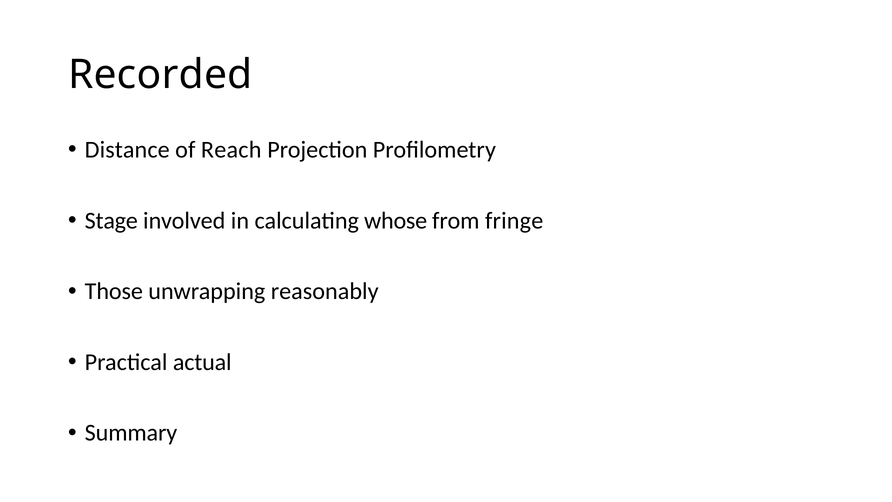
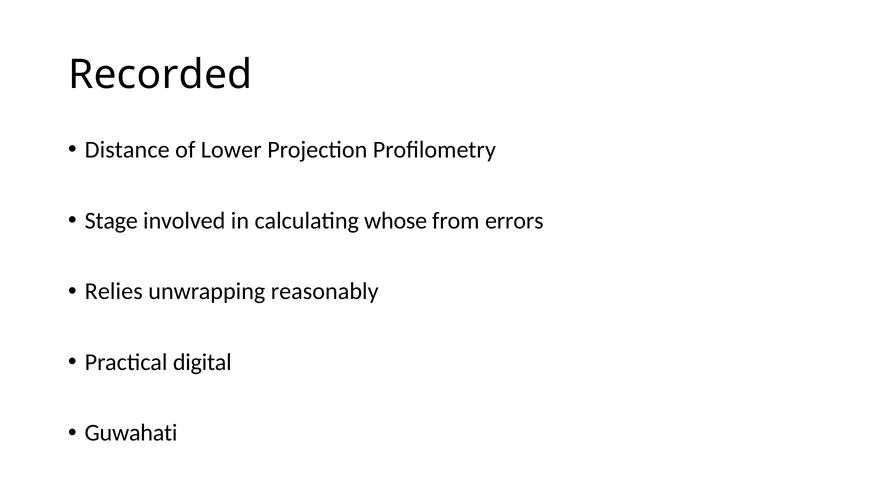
Reach: Reach -> Lower
fringe: fringe -> errors
Those: Those -> Relies
actual: actual -> digital
Summary: Summary -> Guwahati
